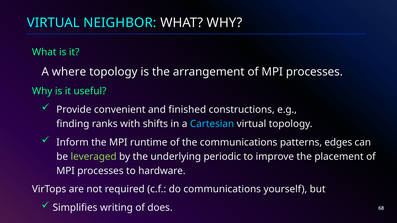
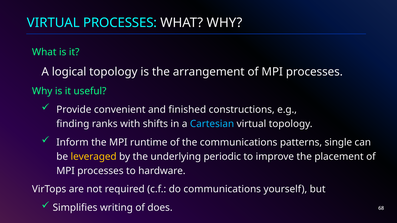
VIRTUAL NEIGHBOR: NEIGHBOR -> PROCESSES
where: where -> logical
edges: edges -> single
leveraged colour: light green -> yellow
